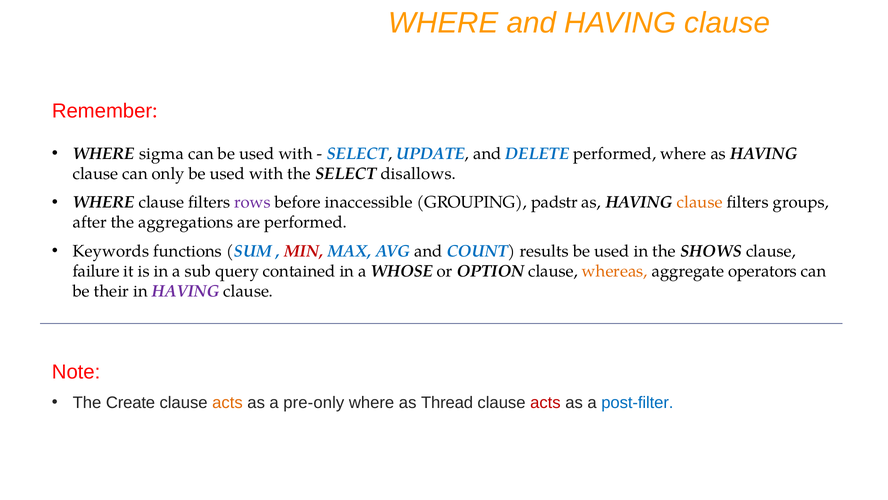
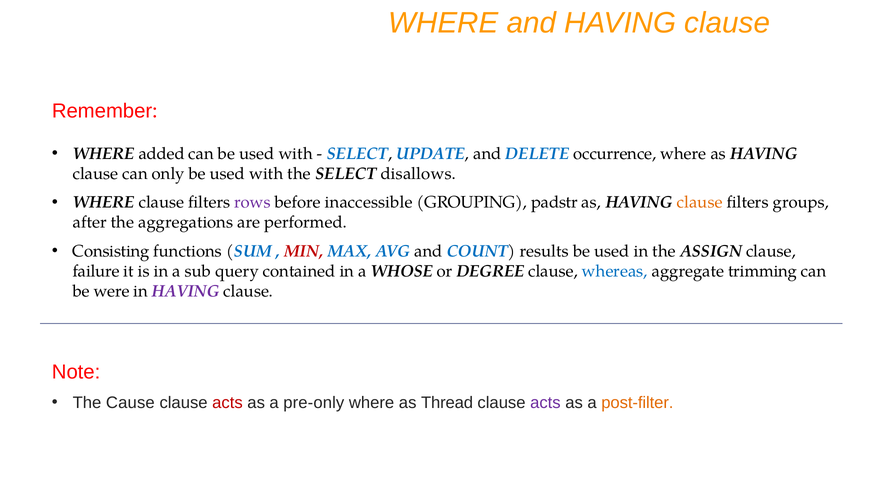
sigma: sigma -> added
DELETE performed: performed -> occurrence
Keywords: Keywords -> Consisting
SHOWS: SHOWS -> ASSIGN
OPTION: OPTION -> DEGREE
whereas colour: orange -> blue
operators: operators -> trimming
their: their -> were
Create: Create -> Cause
acts at (227, 402) colour: orange -> red
acts at (545, 402) colour: red -> purple
post-filter colour: blue -> orange
